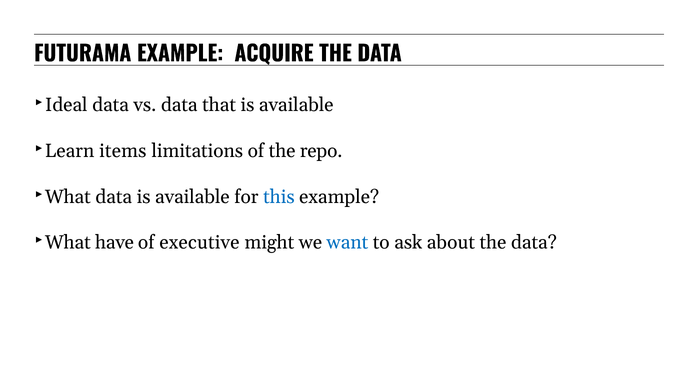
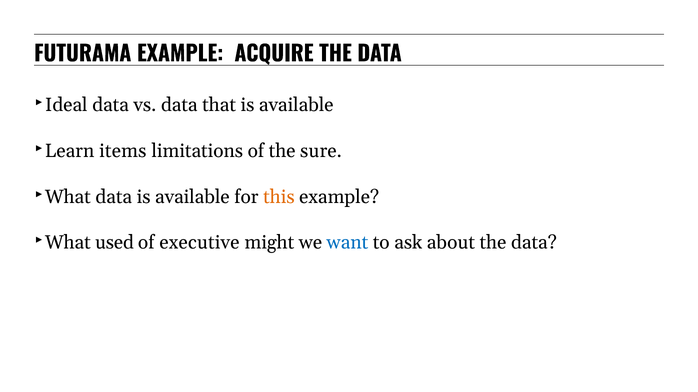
repo: repo -> sure
this colour: blue -> orange
have: have -> used
